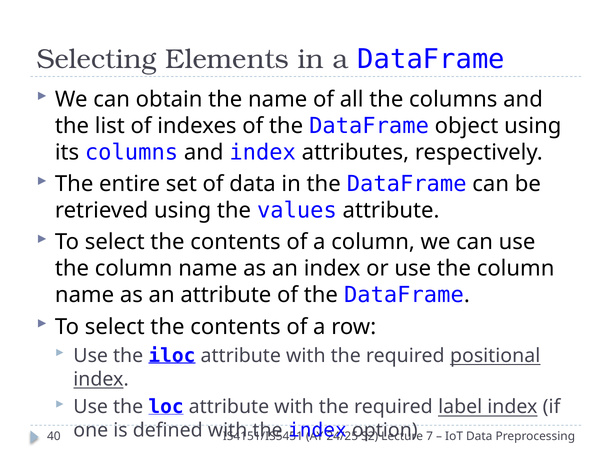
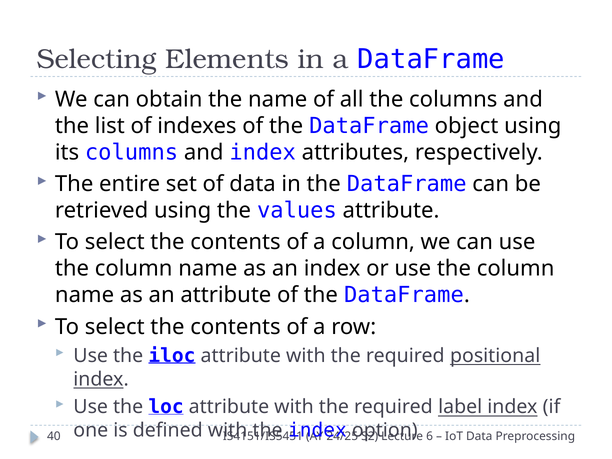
7: 7 -> 6
